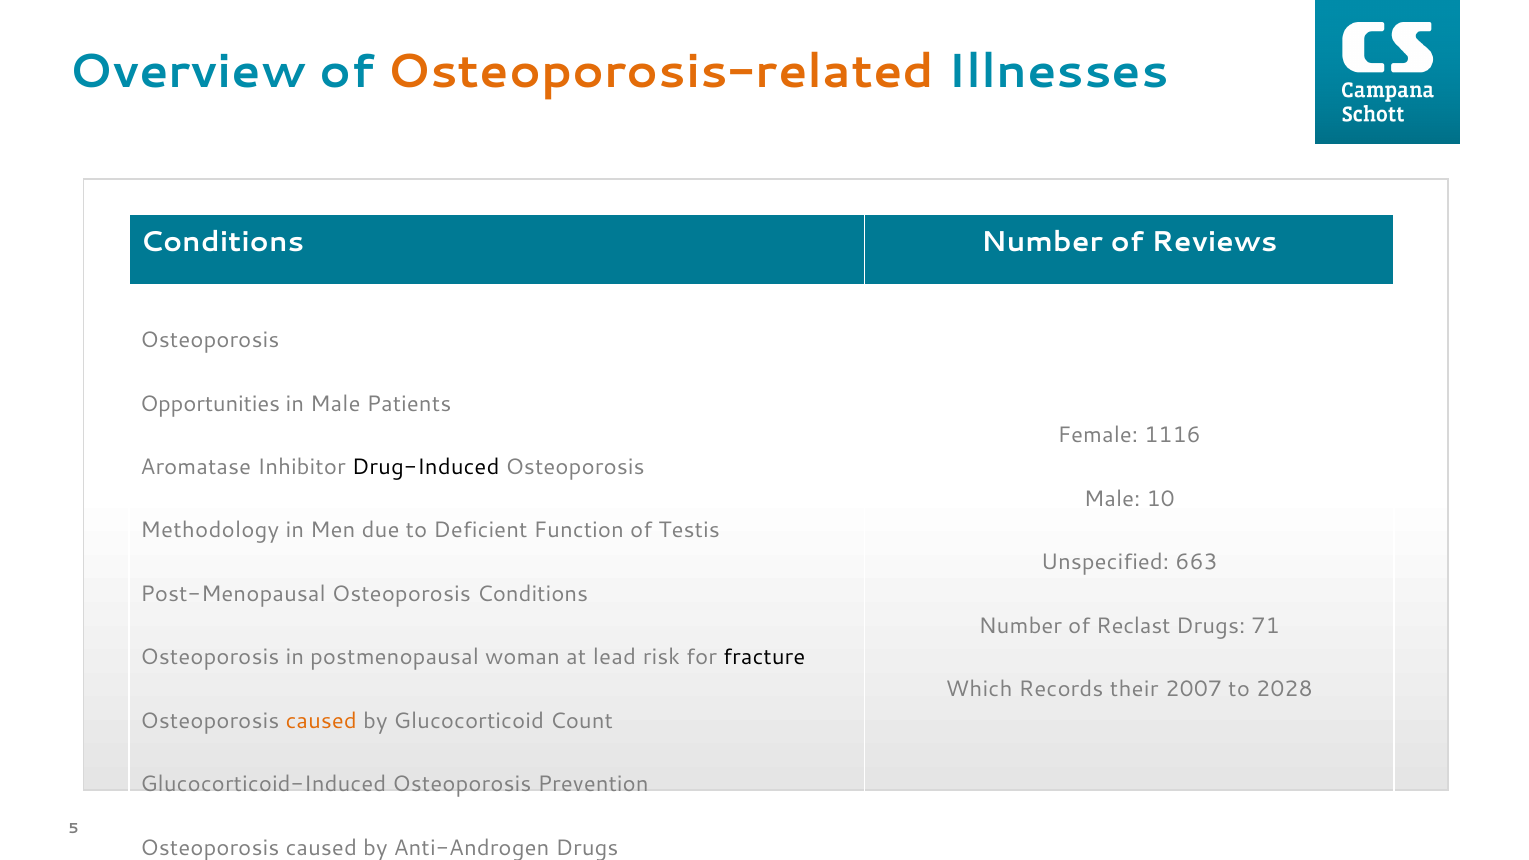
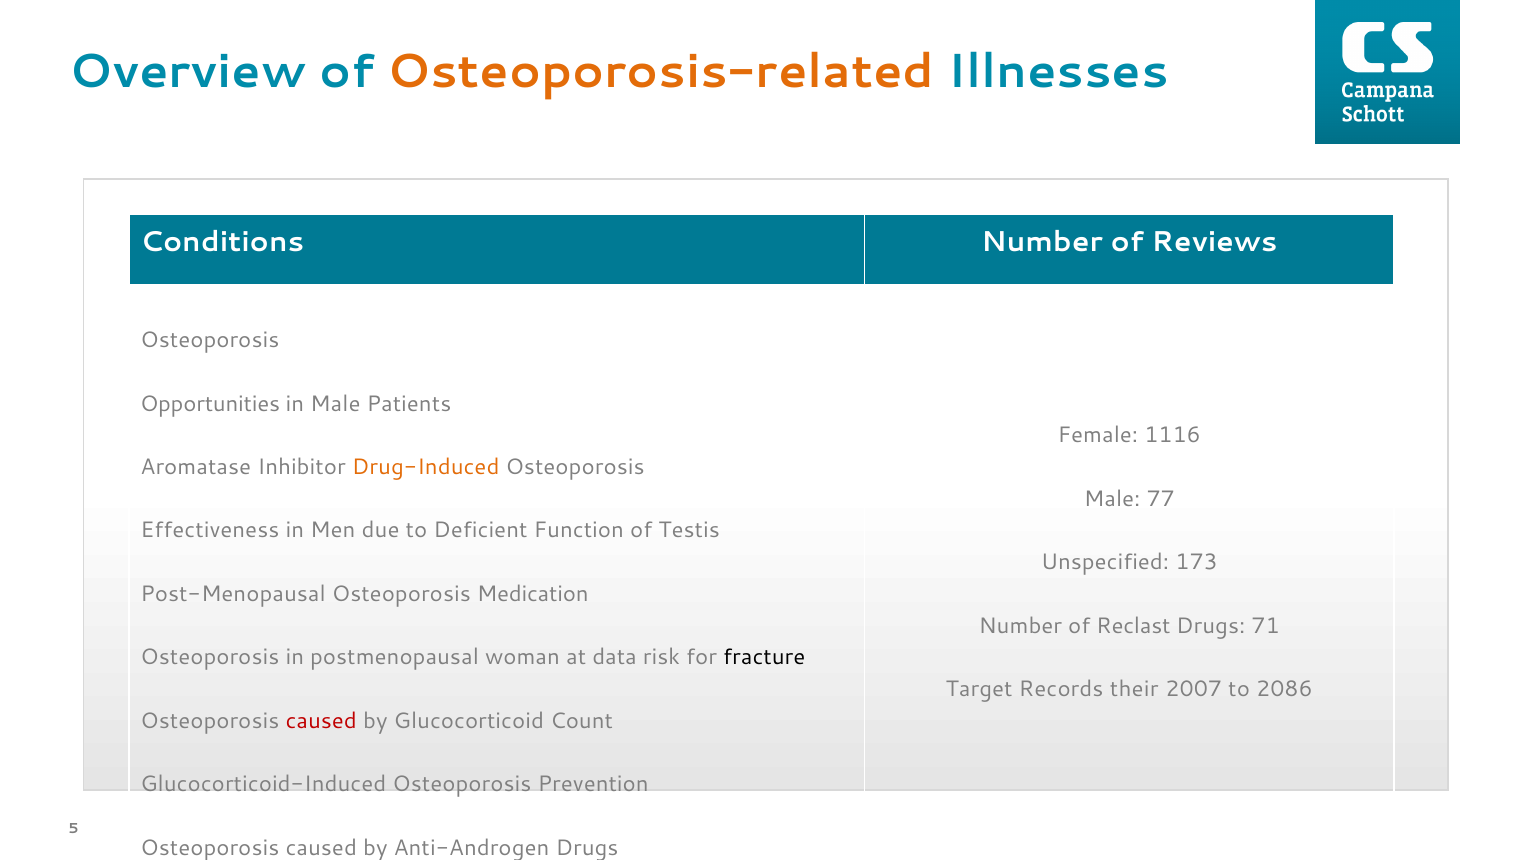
Drug-Induced colour: black -> orange
10: 10 -> 77
Methodology: Methodology -> Effectiveness
663: 663 -> 173
Osteoporosis Conditions: Conditions -> Medication
lead: lead -> data
Which: Which -> Target
2028: 2028 -> 2086
caused at (321, 721) colour: orange -> red
